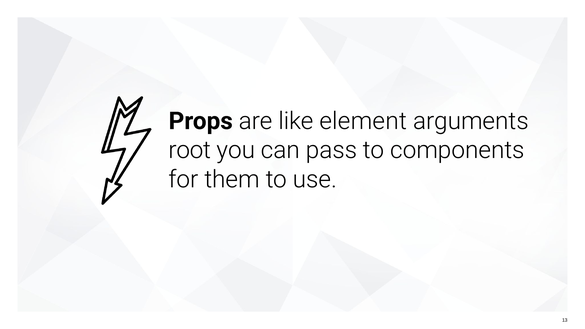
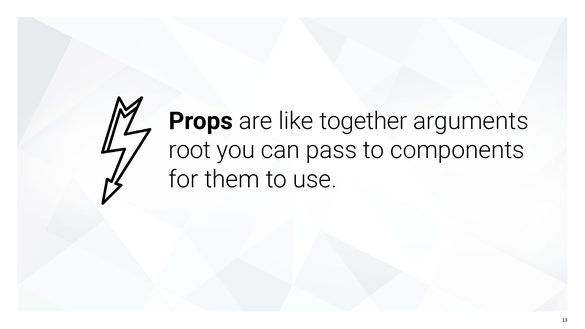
element: element -> together
